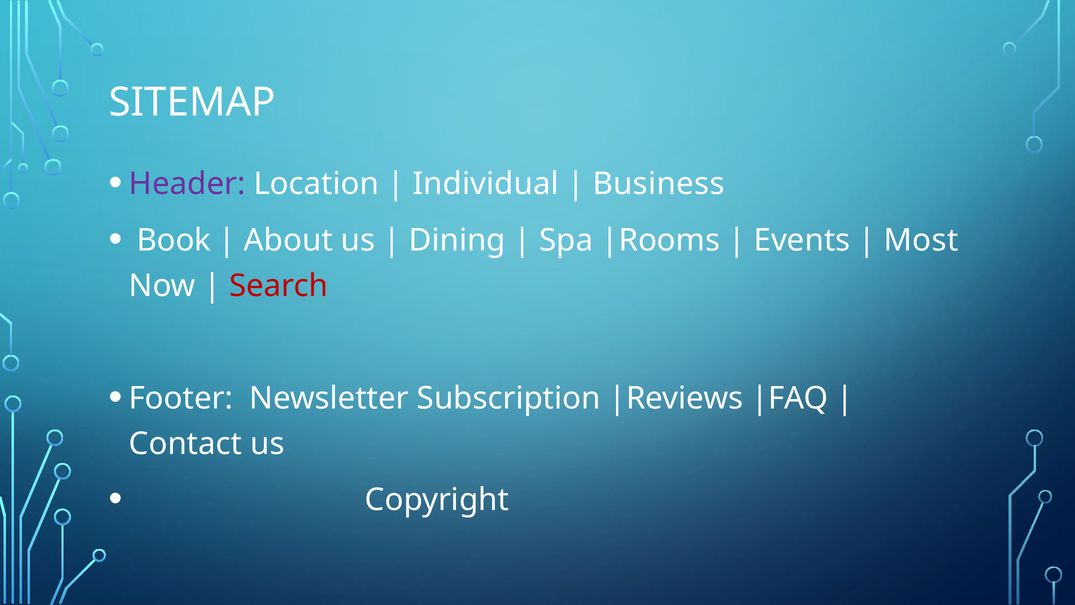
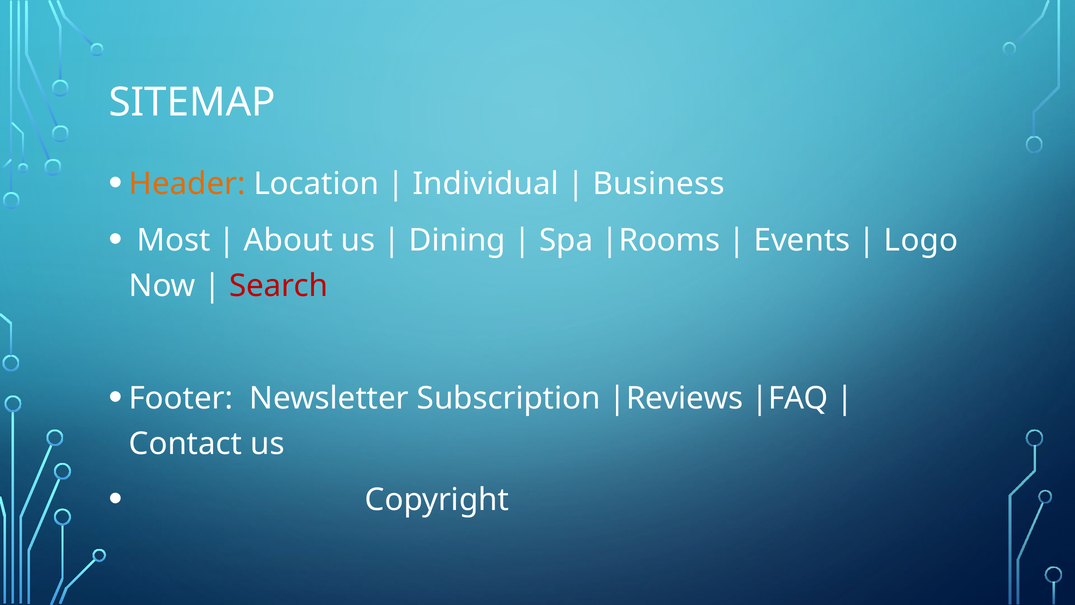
Header colour: purple -> orange
Book: Book -> Most
Most: Most -> Logo
